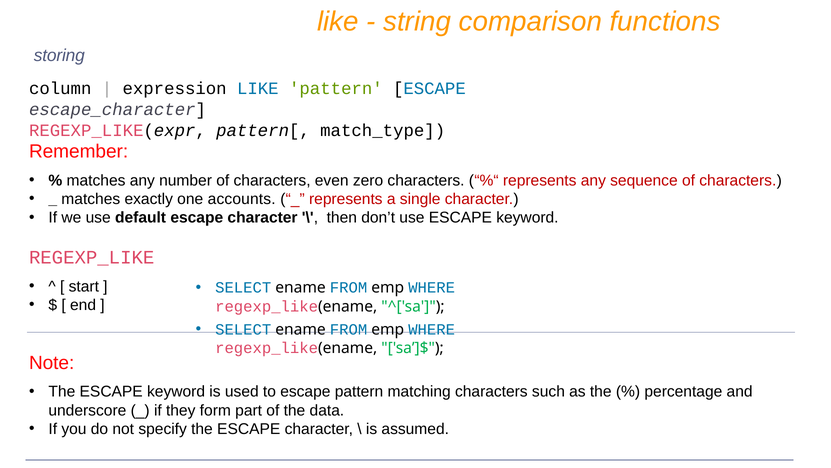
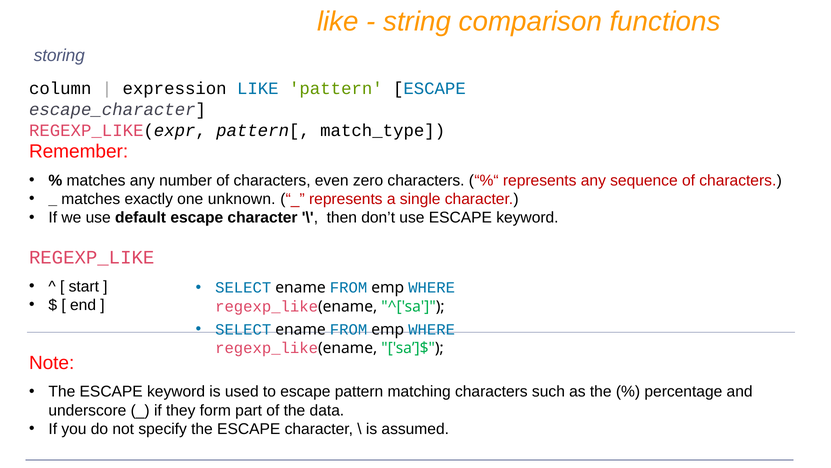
accounts: accounts -> unknown
